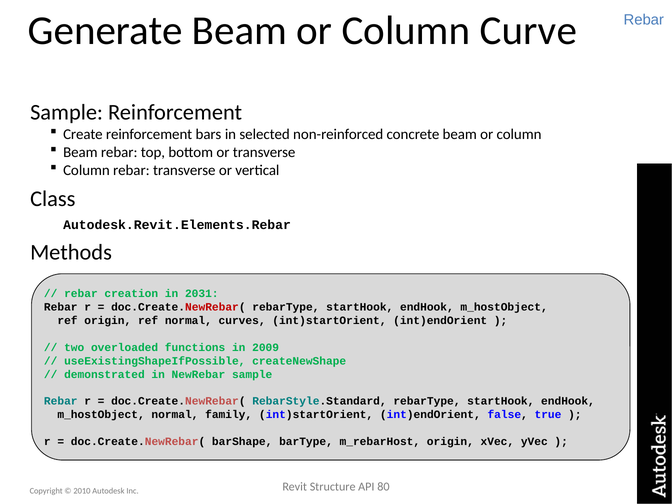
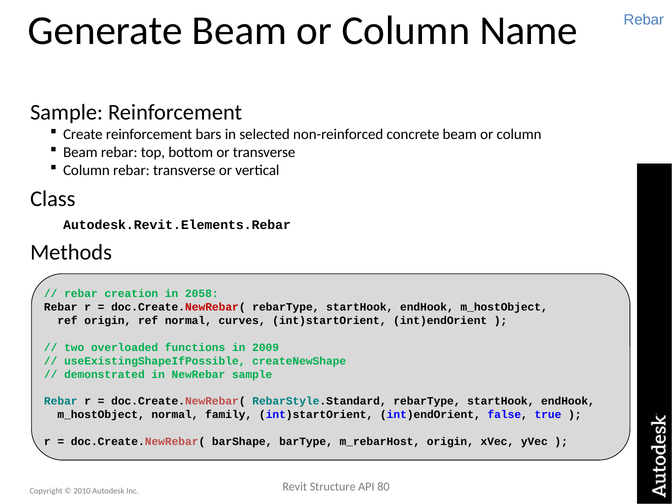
Curve: Curve -> Name
2031: 2031 -> 2058
